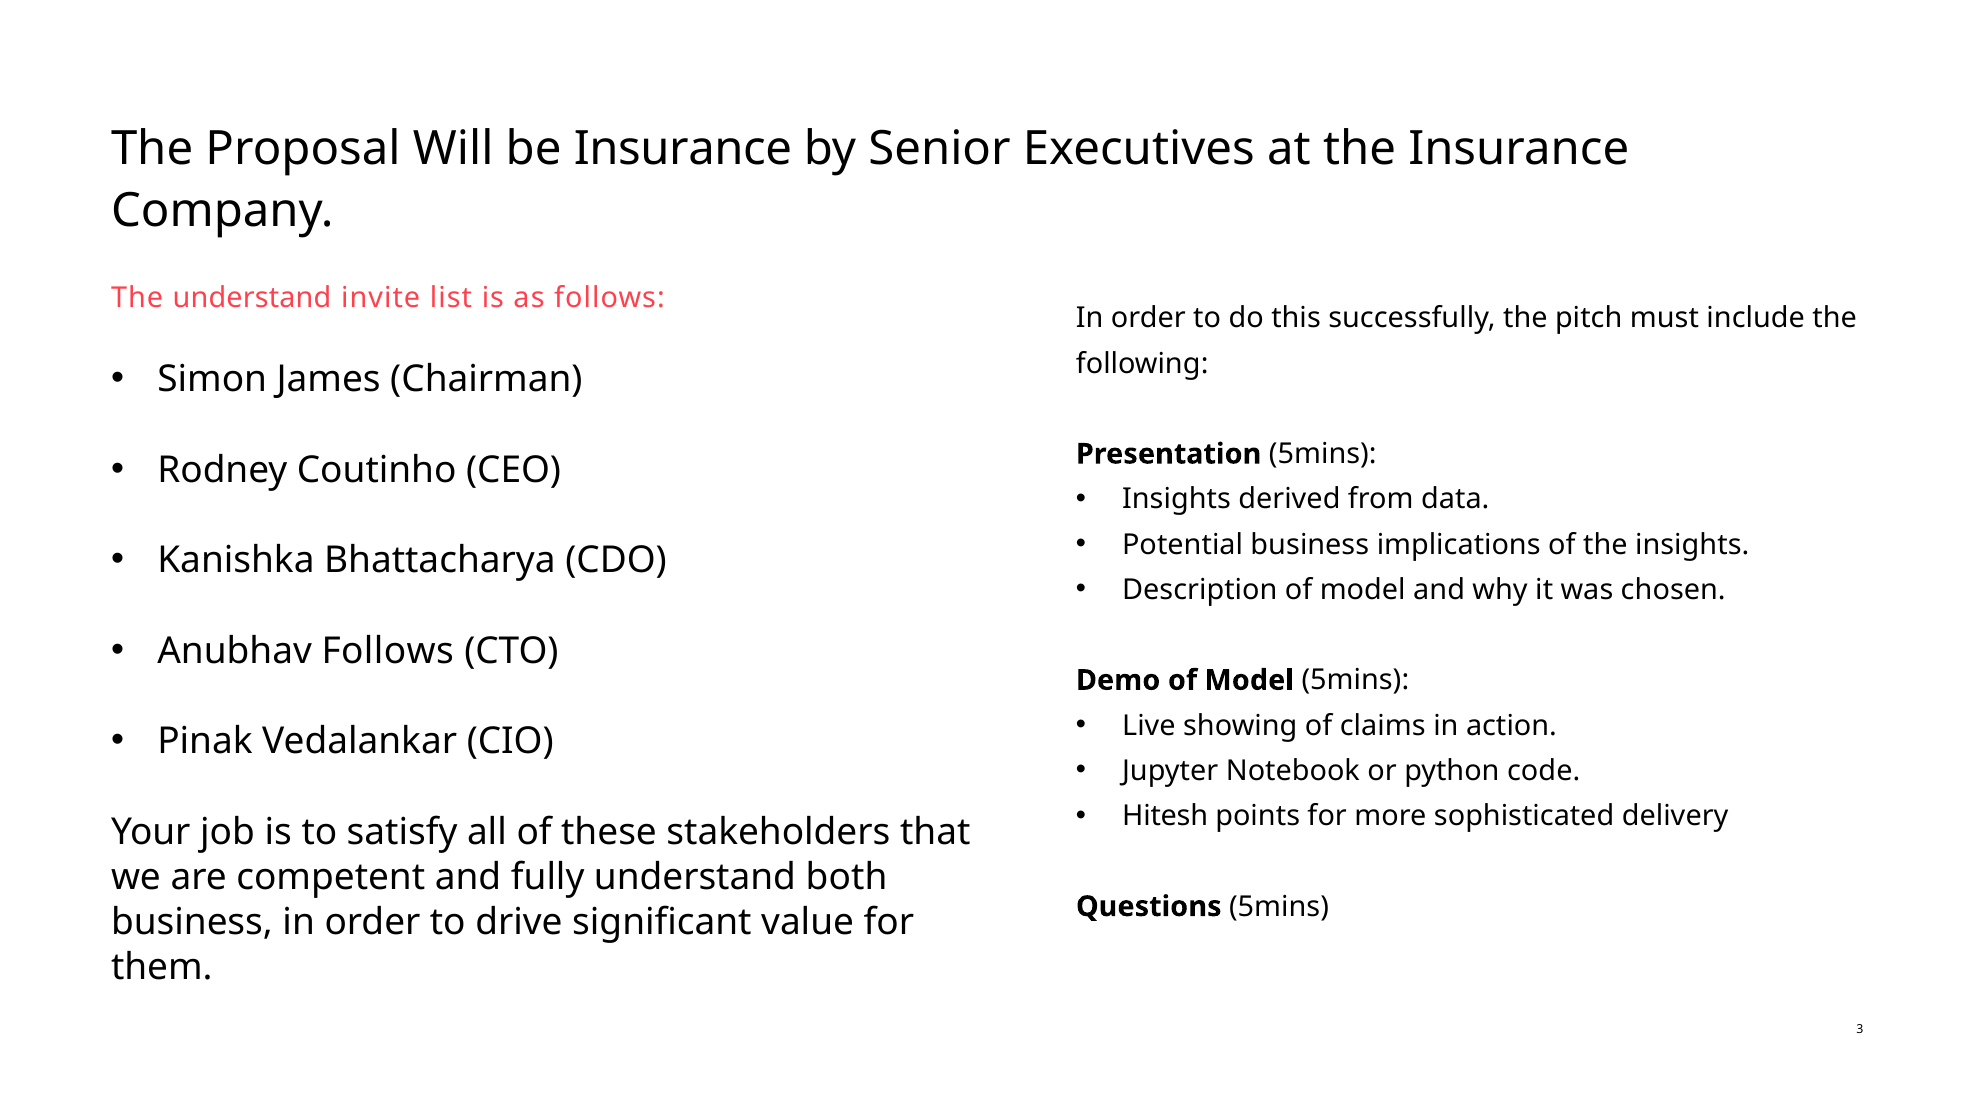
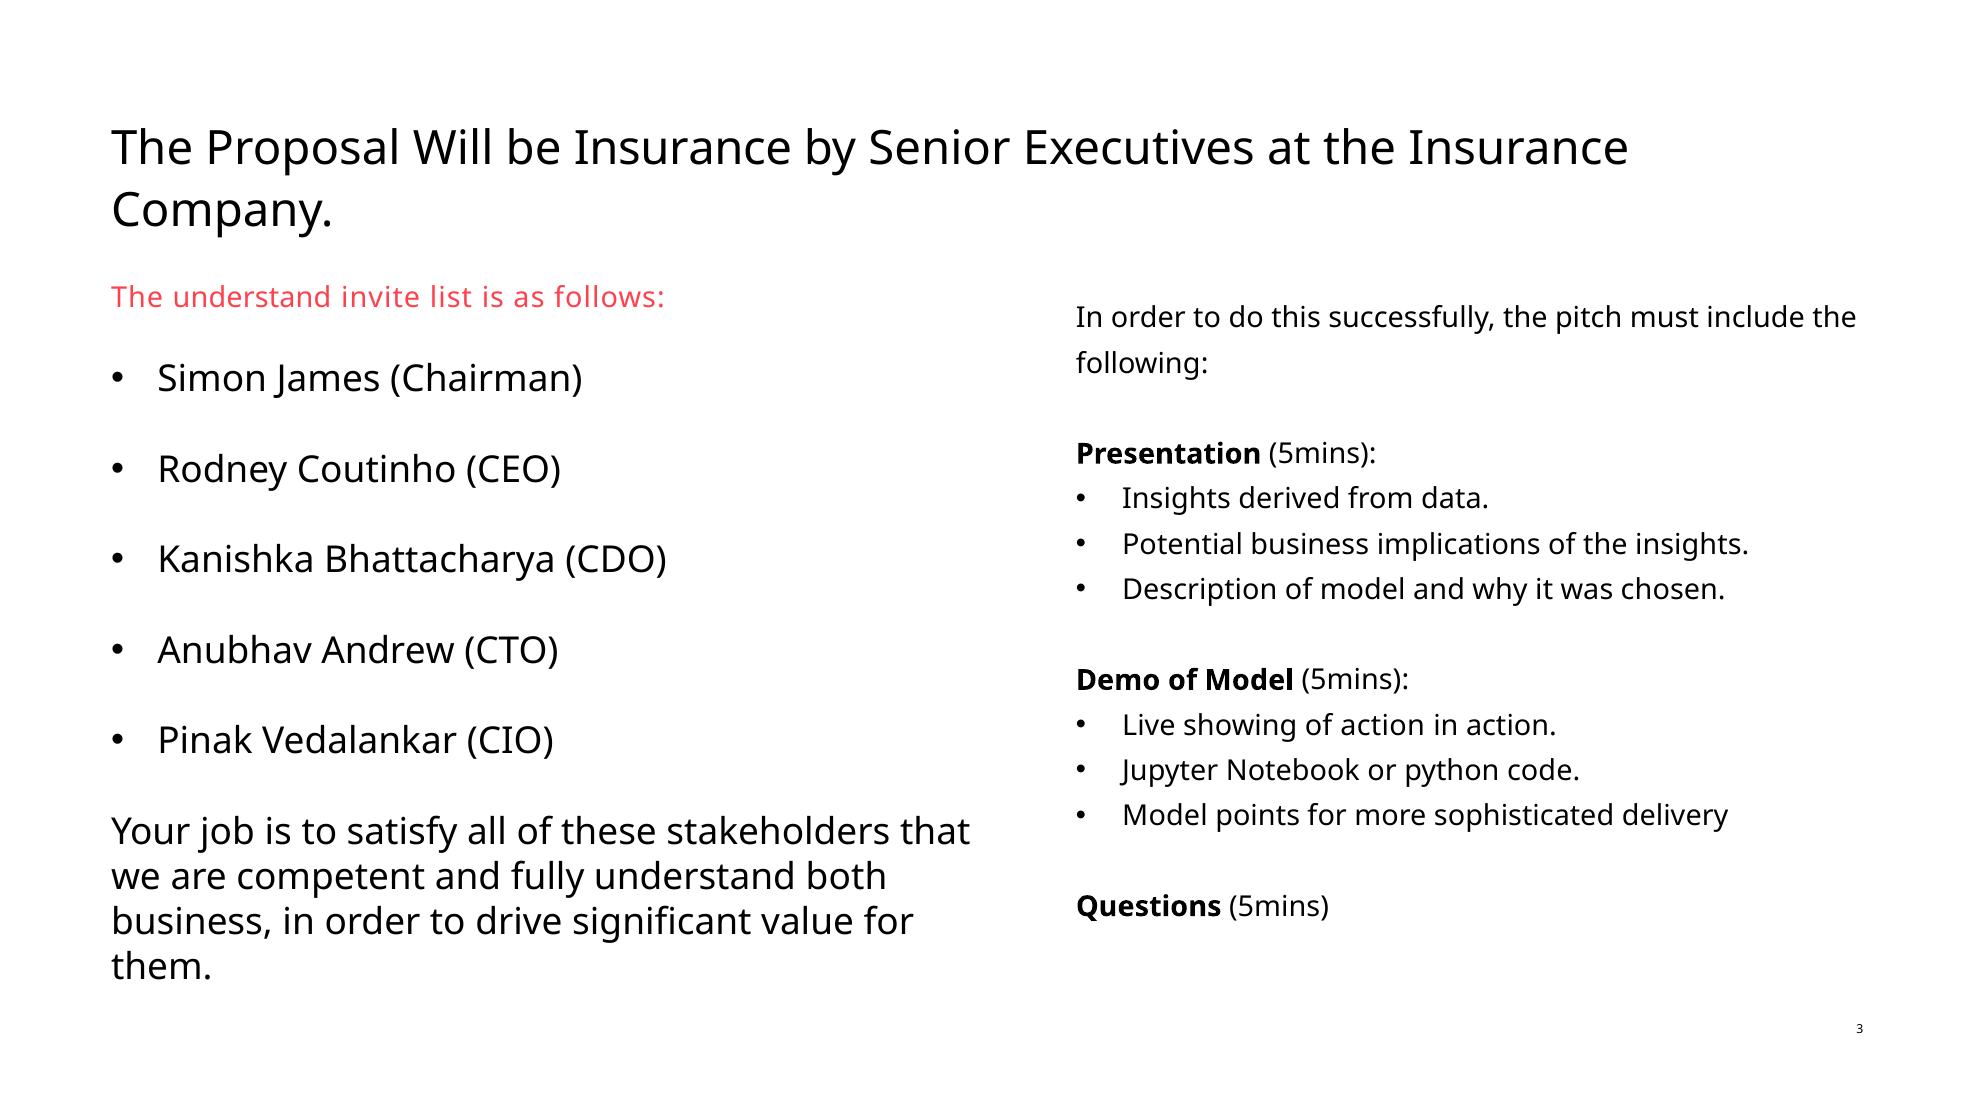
Anubhav Follows: Follows -> Andrew
of claims: claims -> action
Hitesh at (1165, 816): Hitesh -> Model
